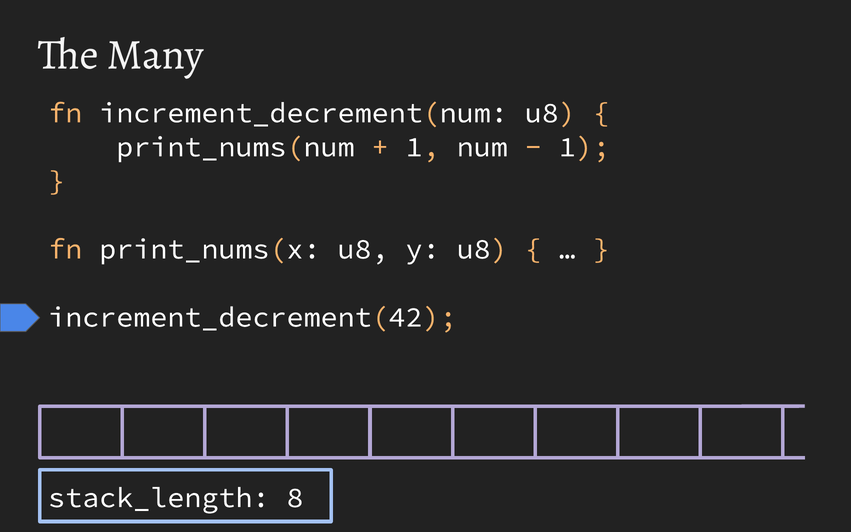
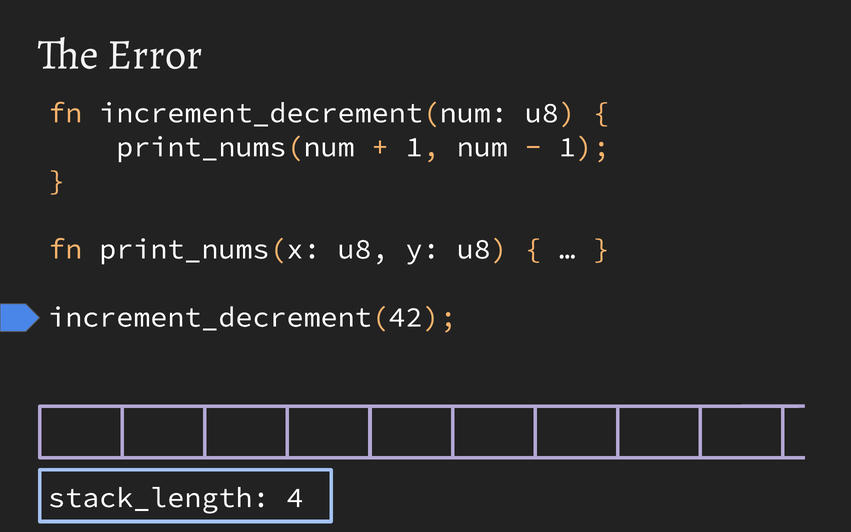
Many: Many -> Error
8: 8 -> 4
